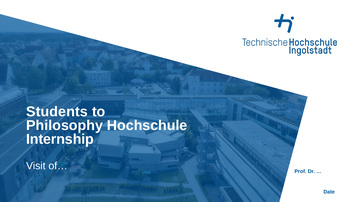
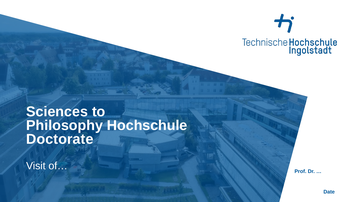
Students: Students -> Sciences
Internship: Internship -> Doctorate
